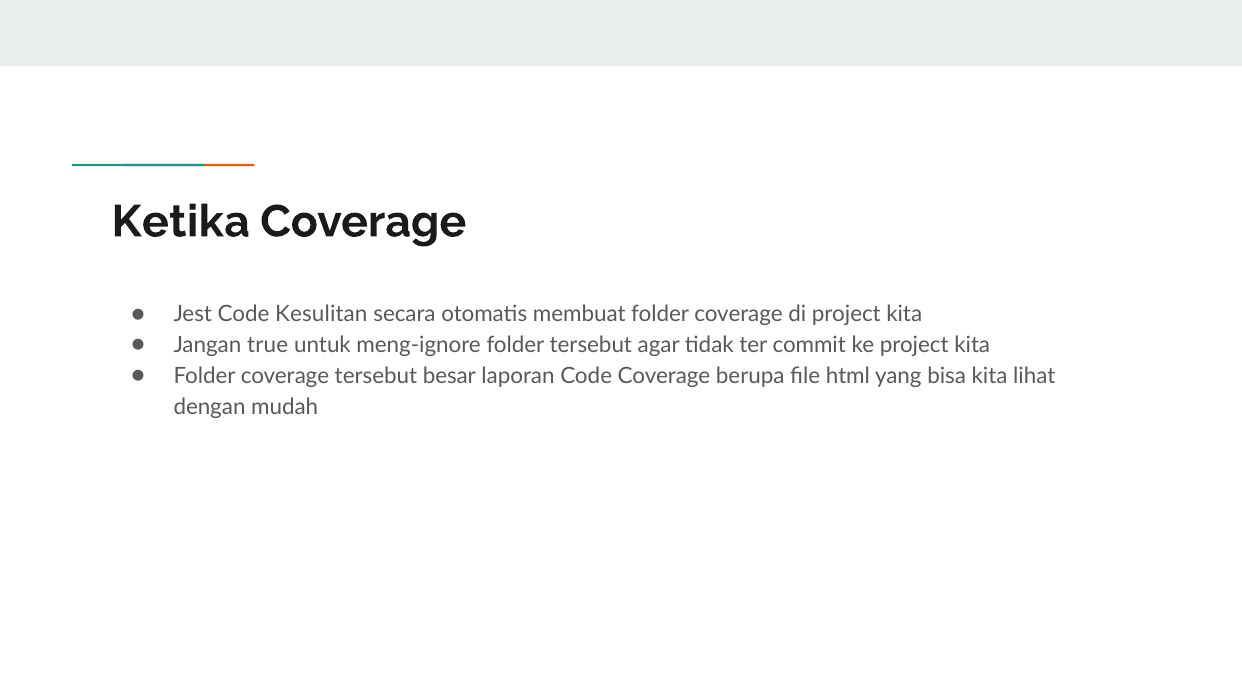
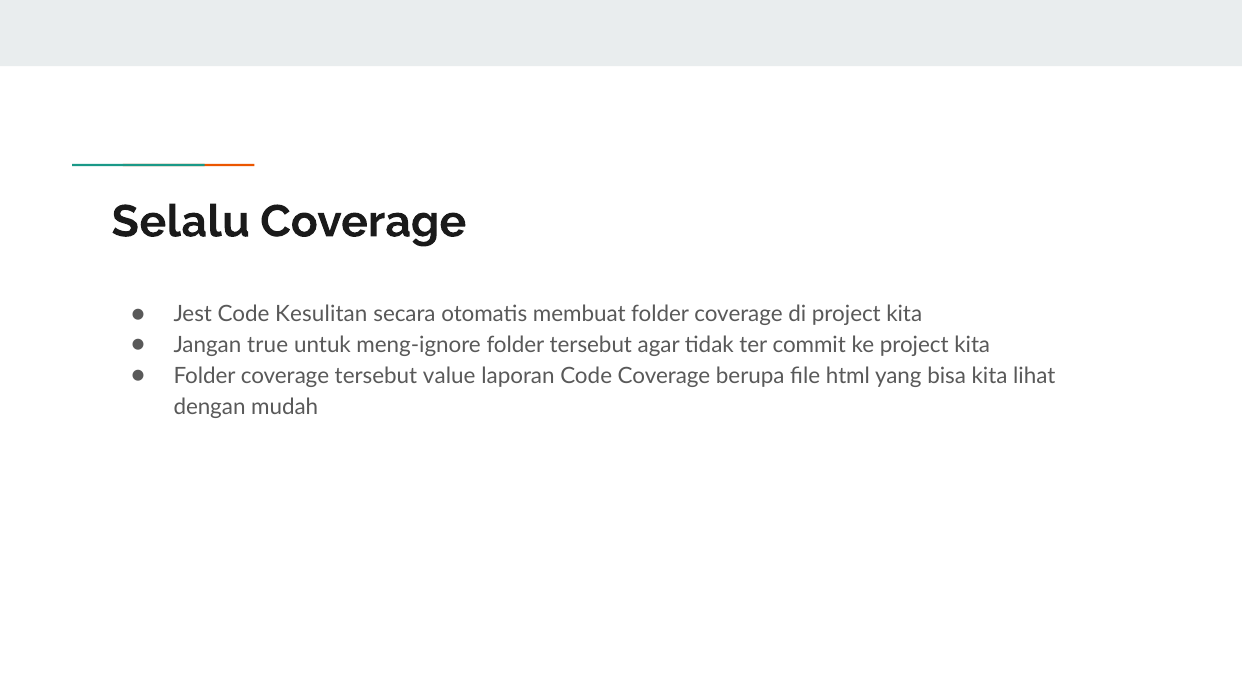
Ketika: Ketika -> Selalu
besar: besar -> value
